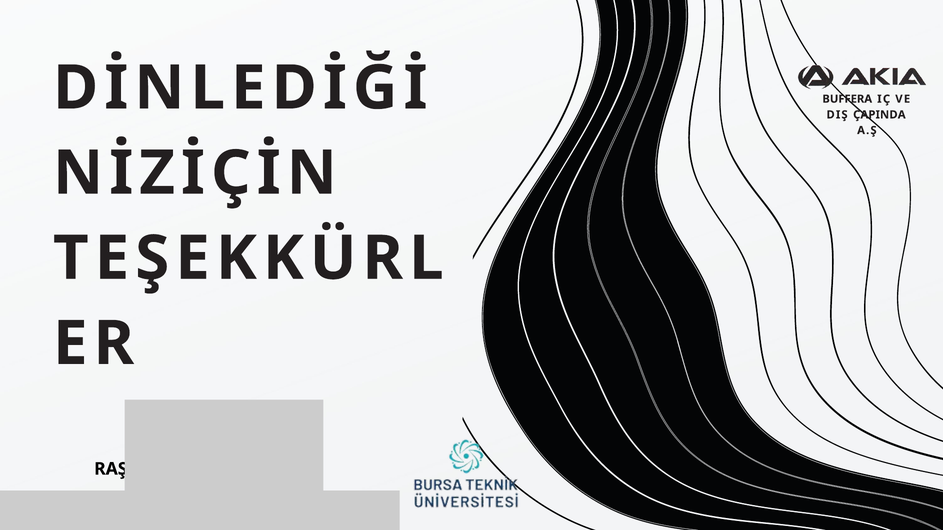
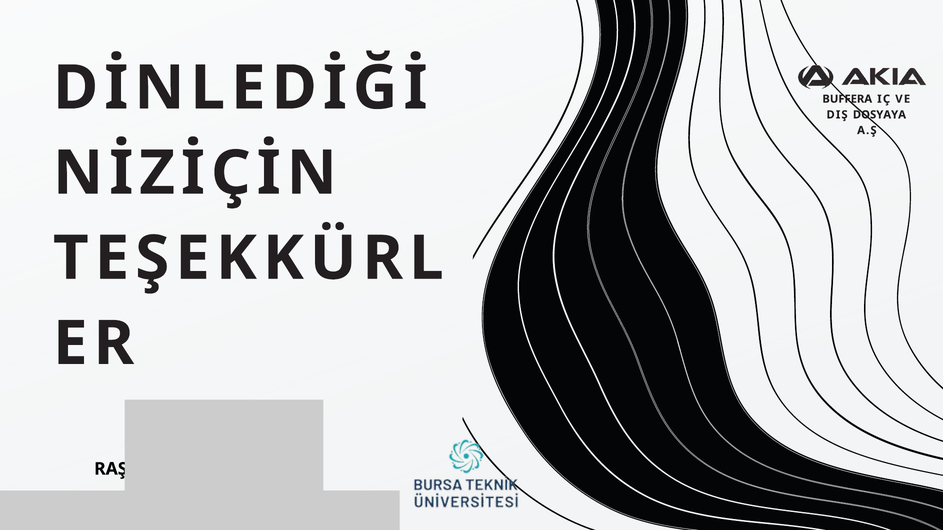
ÇAPINDA: ÇAPINDA -> DOSYAYA
